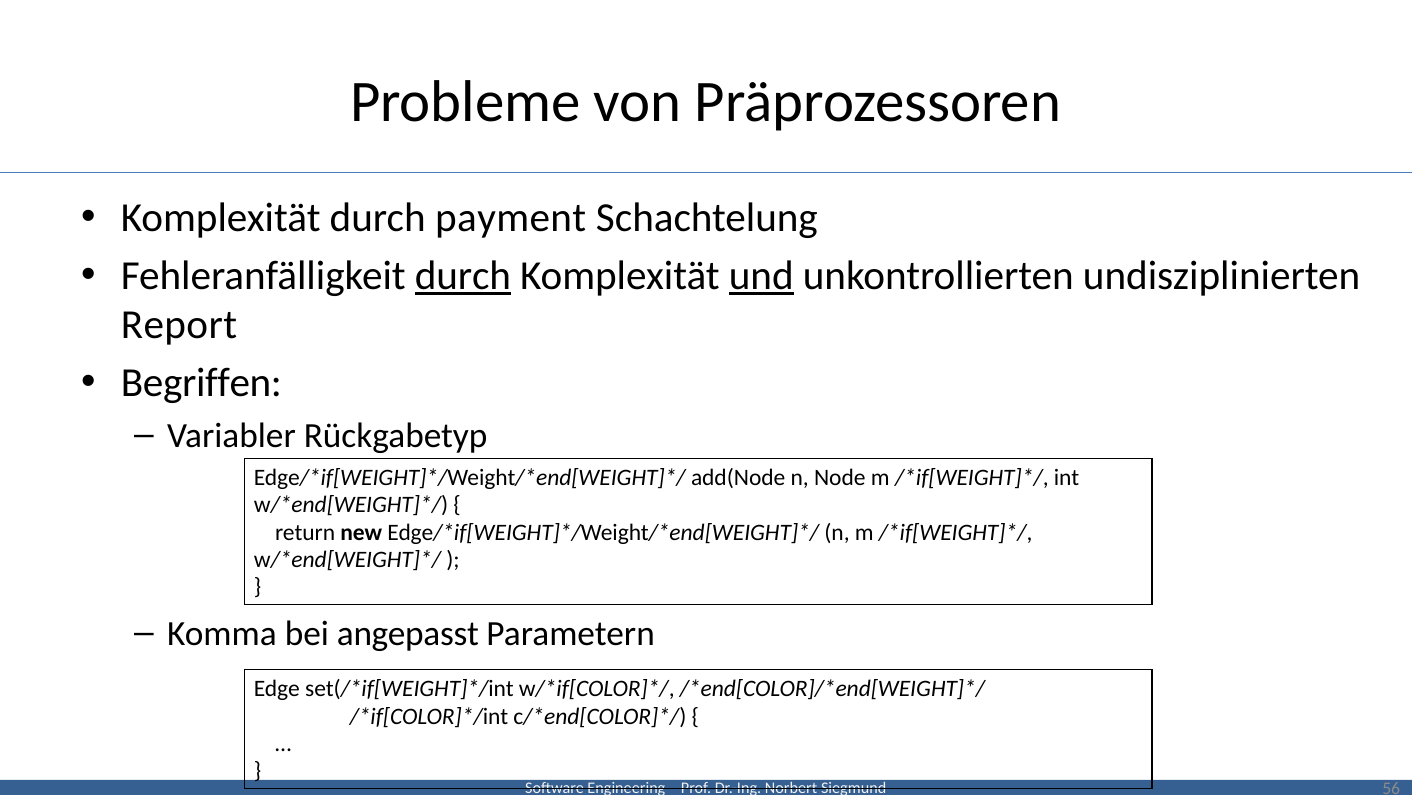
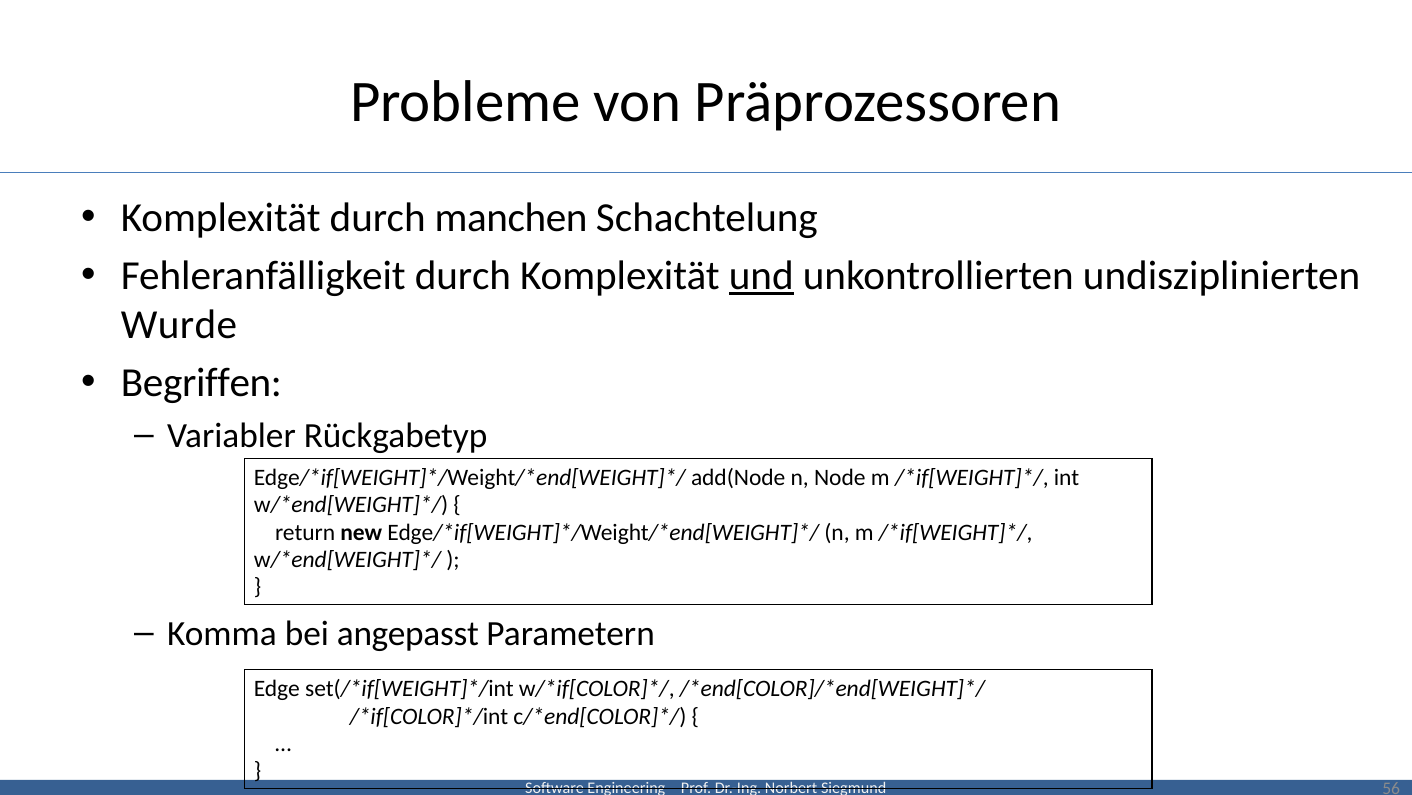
payment: payment -> manchen
durch at (463, 276) underline: present -> none
Report: Report -> Wurde
